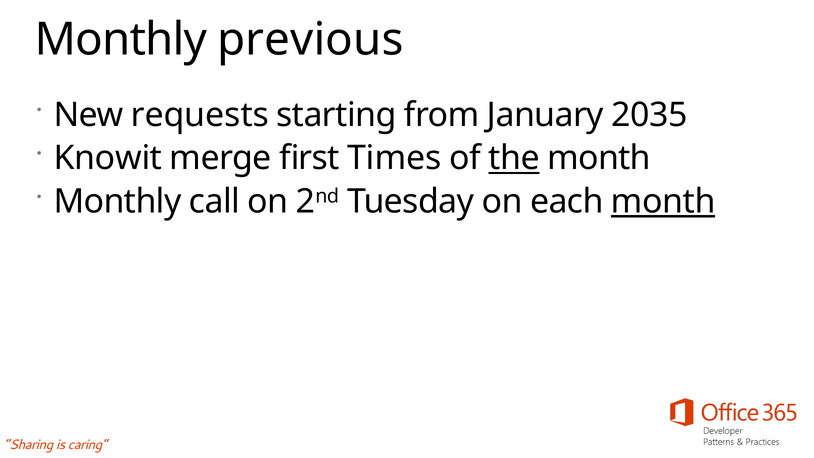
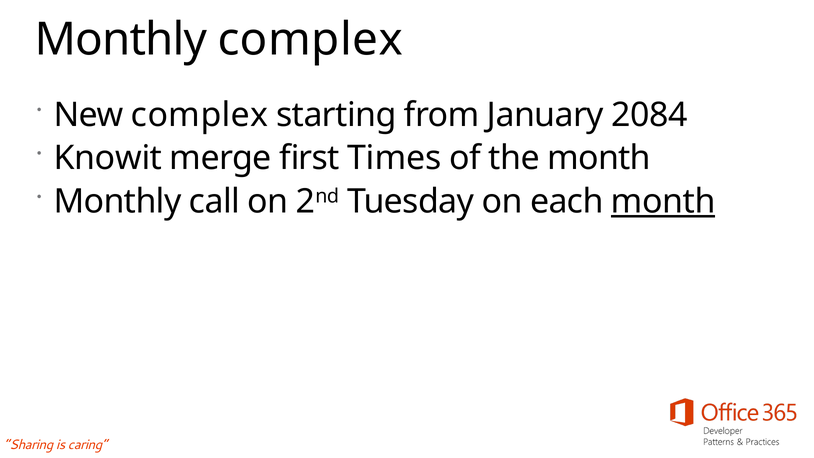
Monthly previous: previous -> complex
New requests: requests -> complex
2035: 2035 -> 2084
the underline: present -> none
